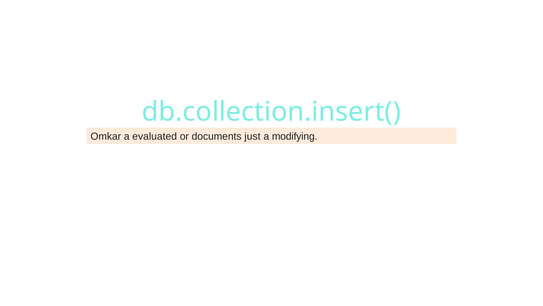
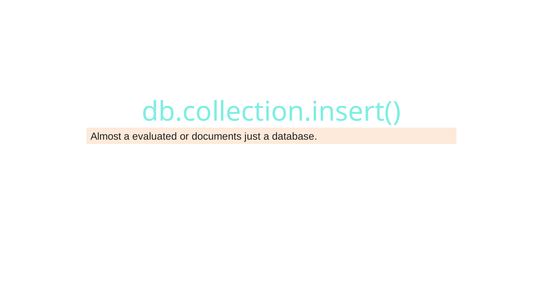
Omkar: Omkar -> Almost
modifying: modifying -> database
